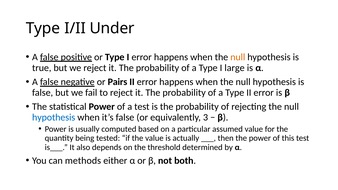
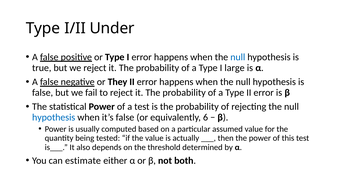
null at (238, 57) colour: orange -> blue
Pairs: Pairs -> They
3: 3 -> 6
methods: methods -> estimate
